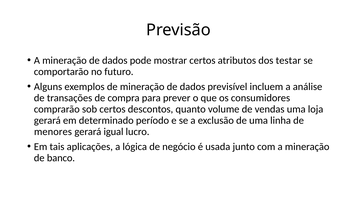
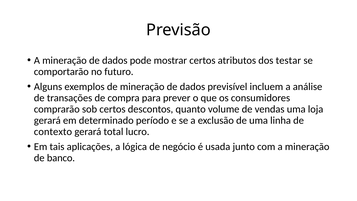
menores: menores -> contexto
igual: igual -> total
